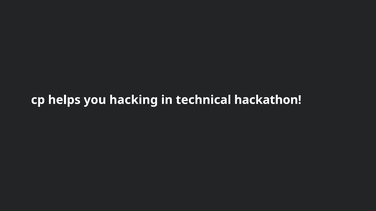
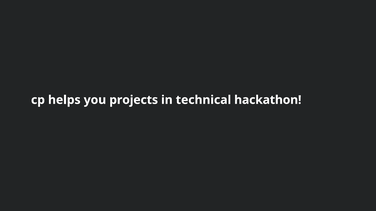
hacking: hacking -> projects
